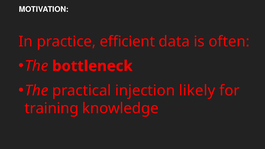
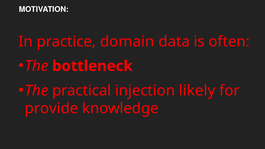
efficient: efficient -> domain
training: training -> provide
